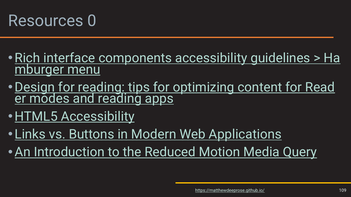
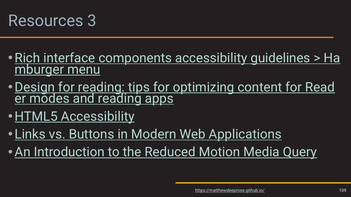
0: 0 -> 3
